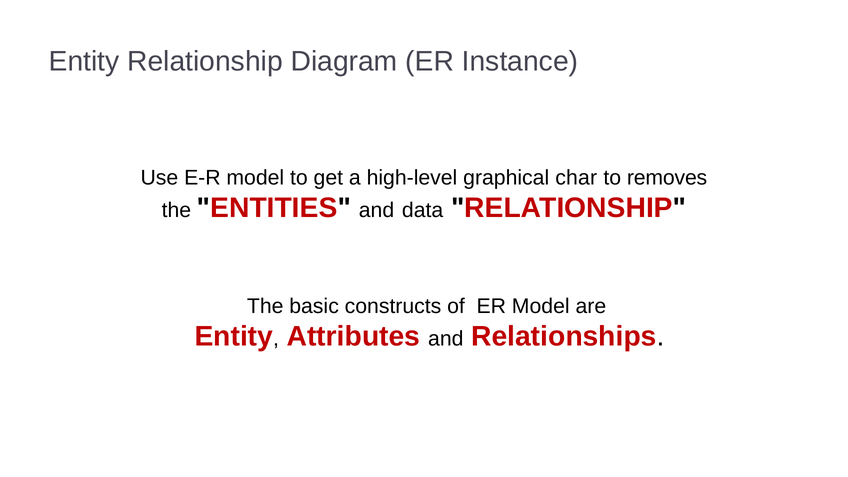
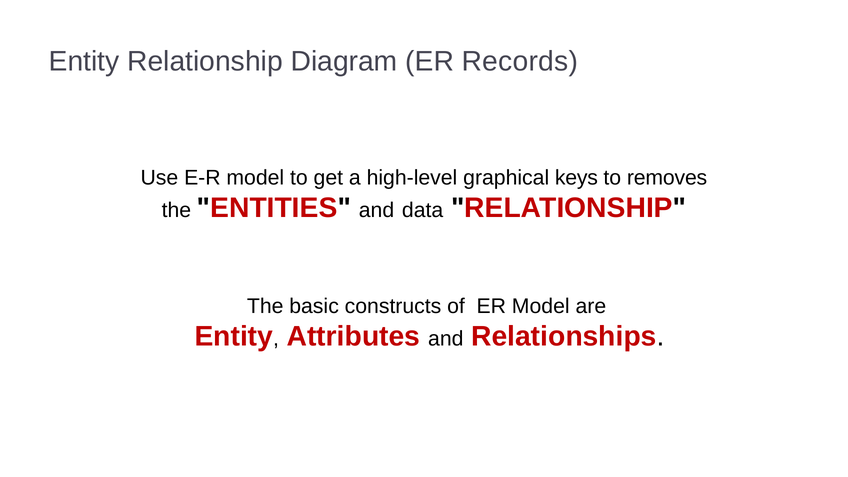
Instance: Instance -> Records
char: char -> keys
